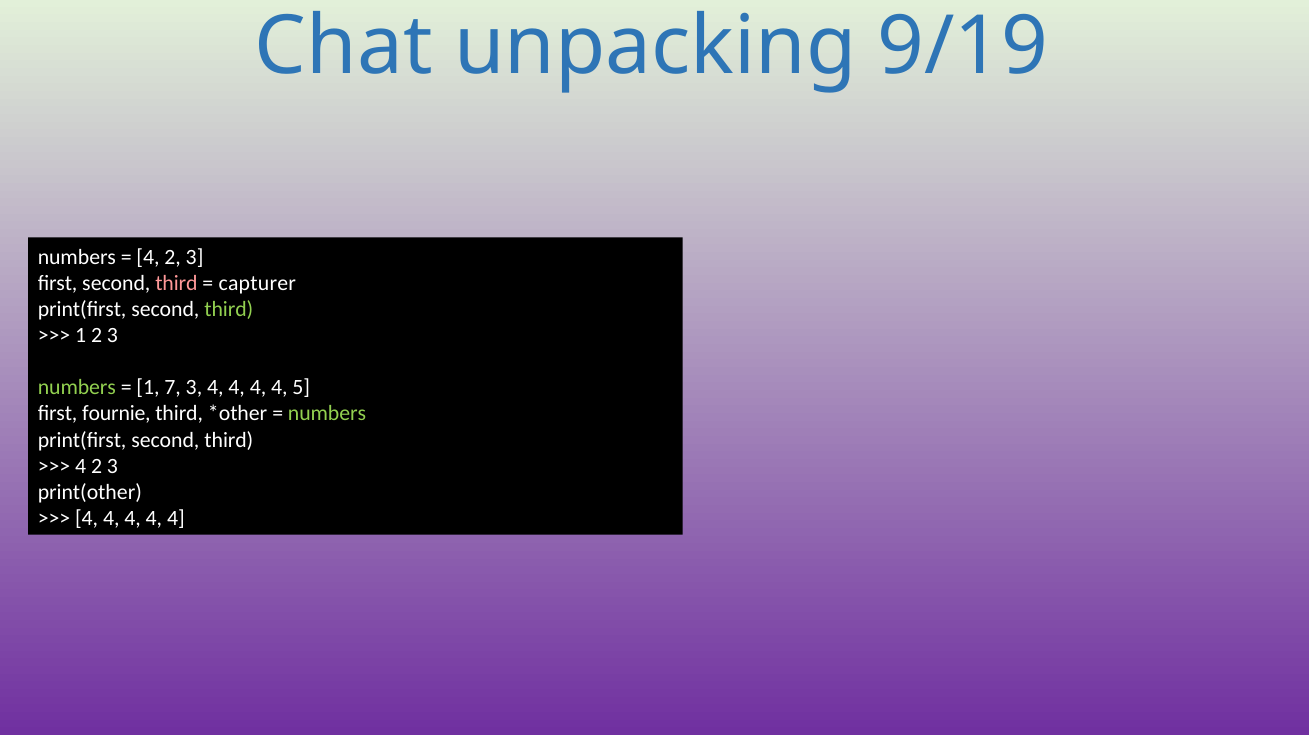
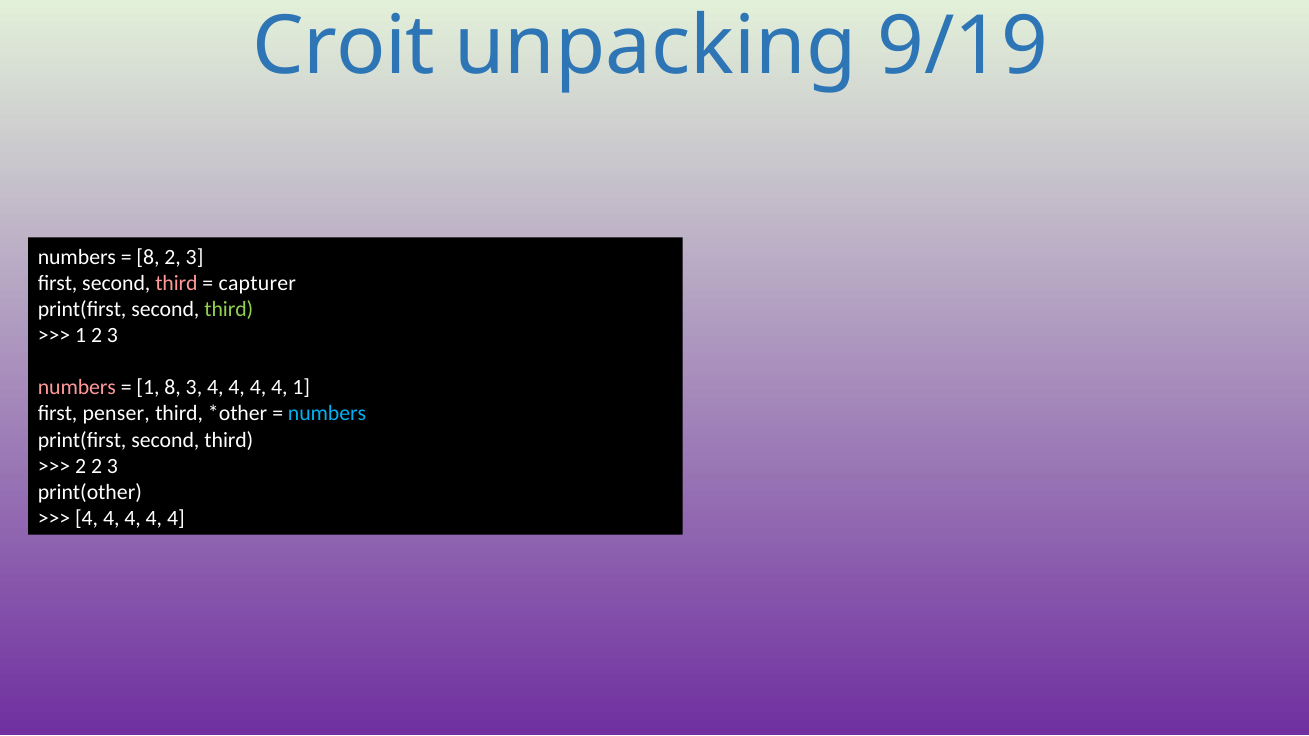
Chat: Chat -> Croit
4 at (148, 257): 4 -> 8
numbers at (77, 388) colour: light green -> pink
1 7: 7 -> 8
4 5: 5 -> 1
fournie: fournie -> penser
numbers at (327, 414) colour: light green -> light blue
4 at (81, 466): 4 -> 2
